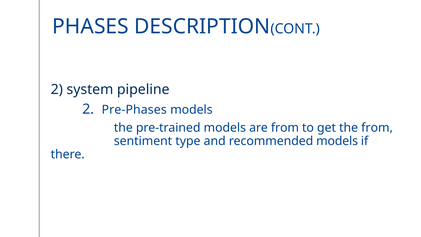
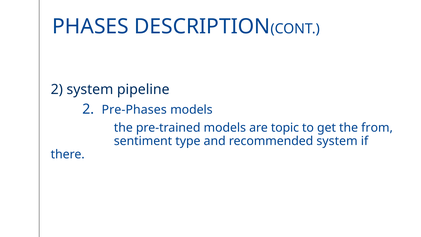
are from: from -> topic
recommended models: models -> system
